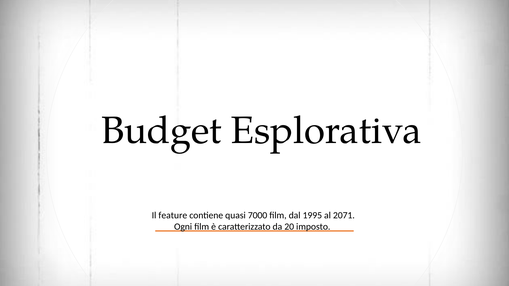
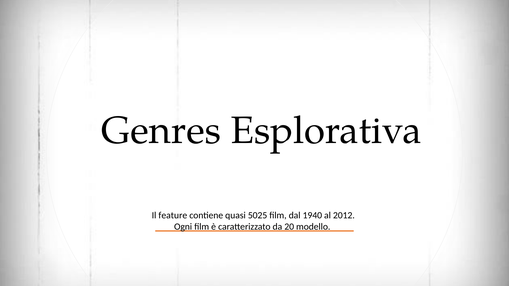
Budget: Budget -> Genres
7000: 7000 -> 5025
1995: 1995 -> 1940
2071: 2071 -> 2012
imposto: imposto -> modello
